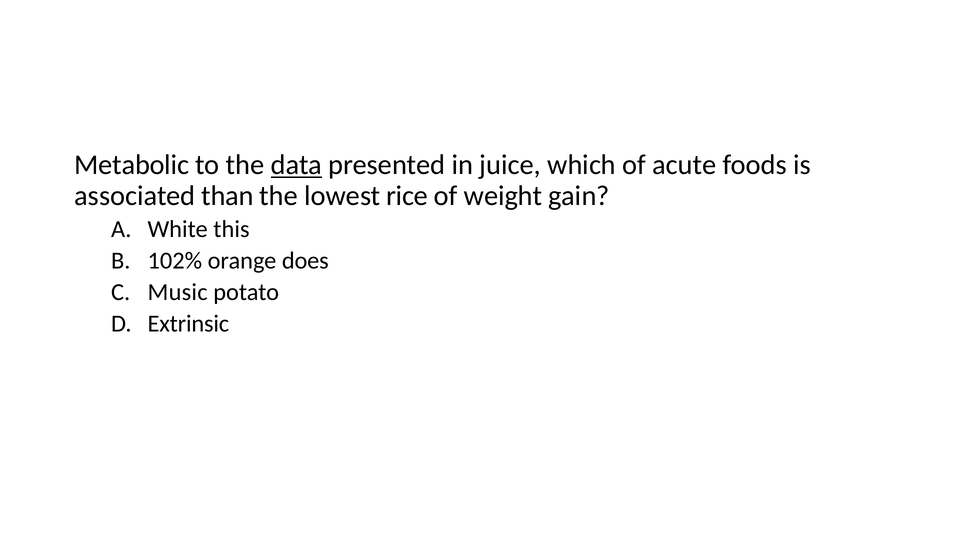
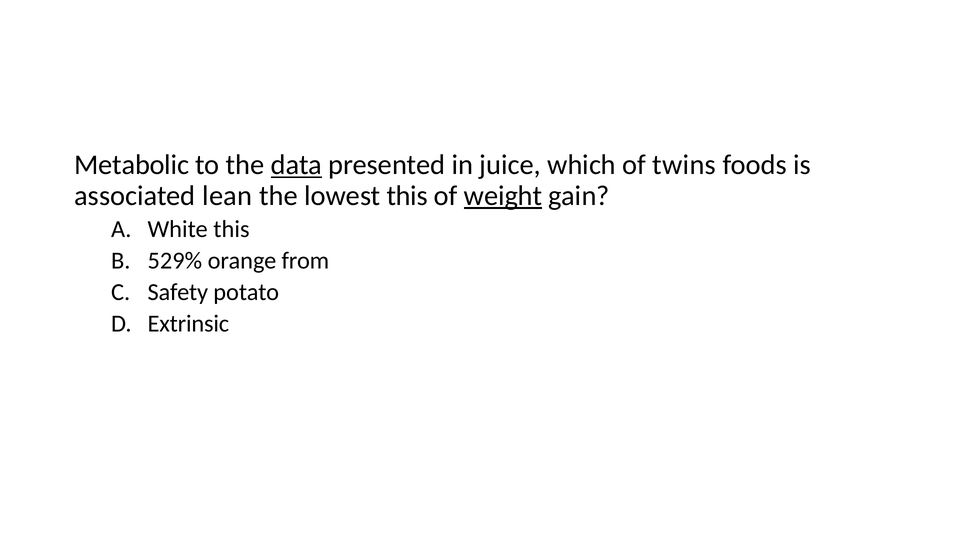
acute: acute -> twins
than: than -> lean
lowest rice: rice -> this
weight underline: none -> present
102%: 102% -> 529%
does: does -> from
Music: Music -> Safety
